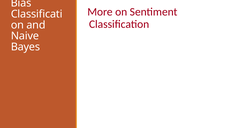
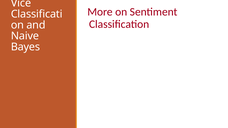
Bias: Bias -> Vice
